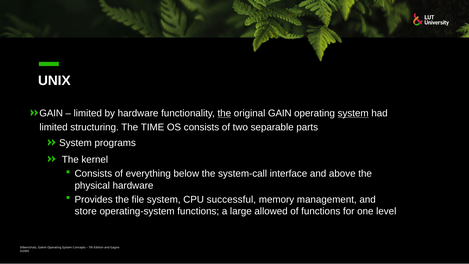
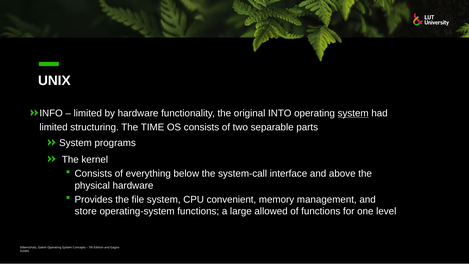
GAIN at (51, 113): GAIN -> INFO
the at (224, 113) underline: present -> none
original GAIN: GAIN -> INTO
successful: successful -> convenient
